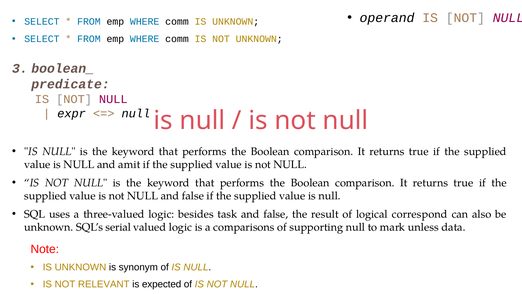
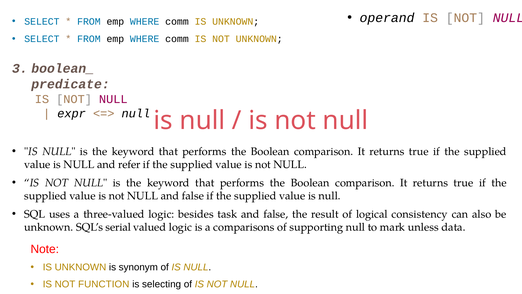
amit: amit -> refer
correspond: correspond -> consistency
RELEVANT: RELEVANT -> FUNCTION
expected: expected -> selecting
